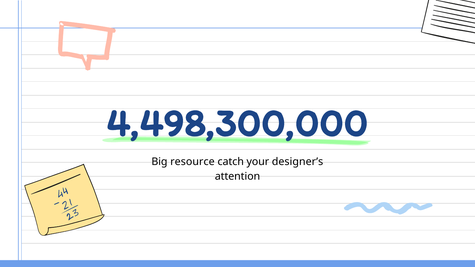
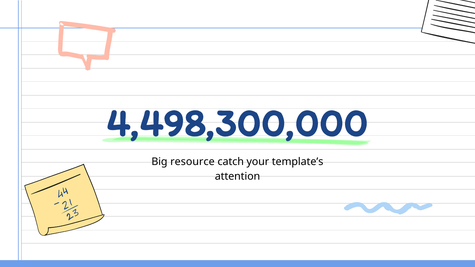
designer’s: designer’s -> template’s
